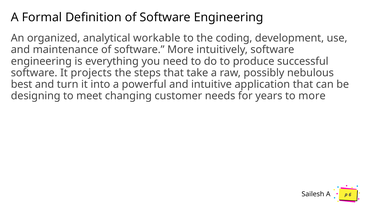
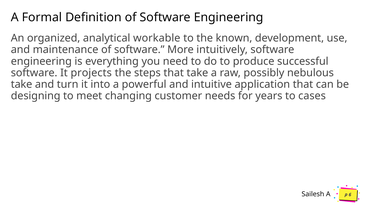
coding: coding -> known
best at (22, 84): best -> take
to more: more -> cases
